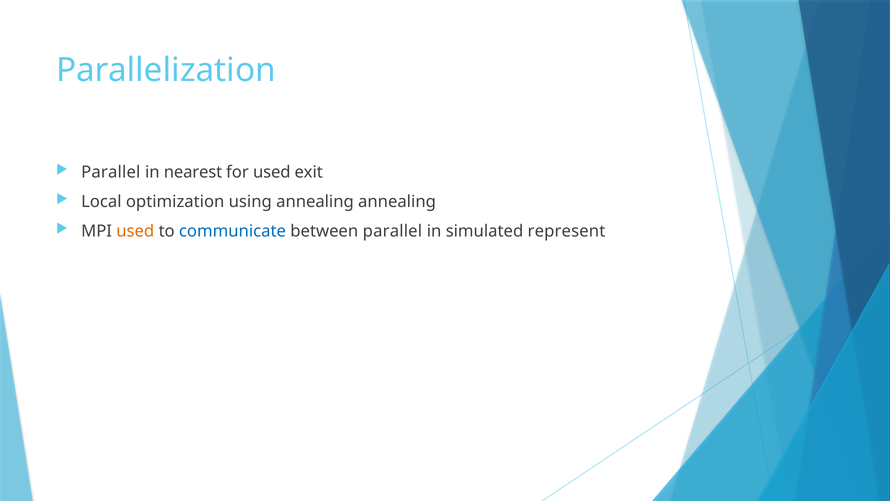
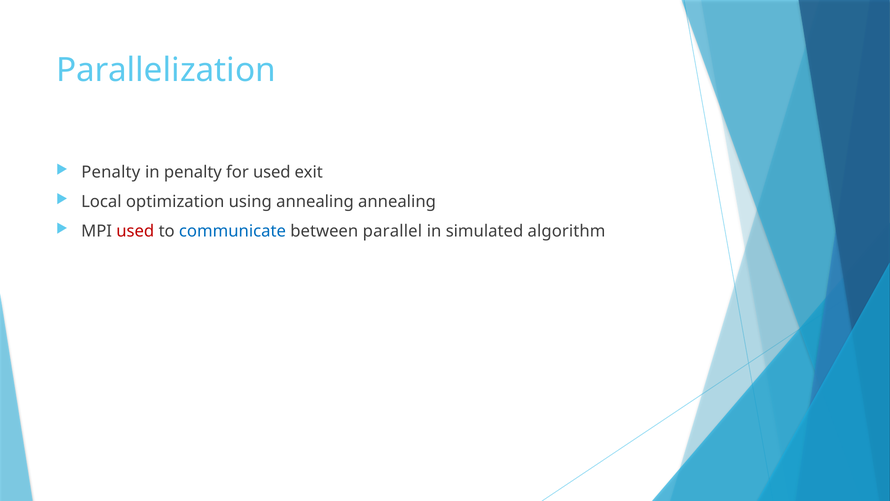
Parallel at (111, 172): Parallel -> Penalty
in nearest: nearest -> penalty
used at (135, 231) colour: orange -> red
represent: represent -> algorithm
